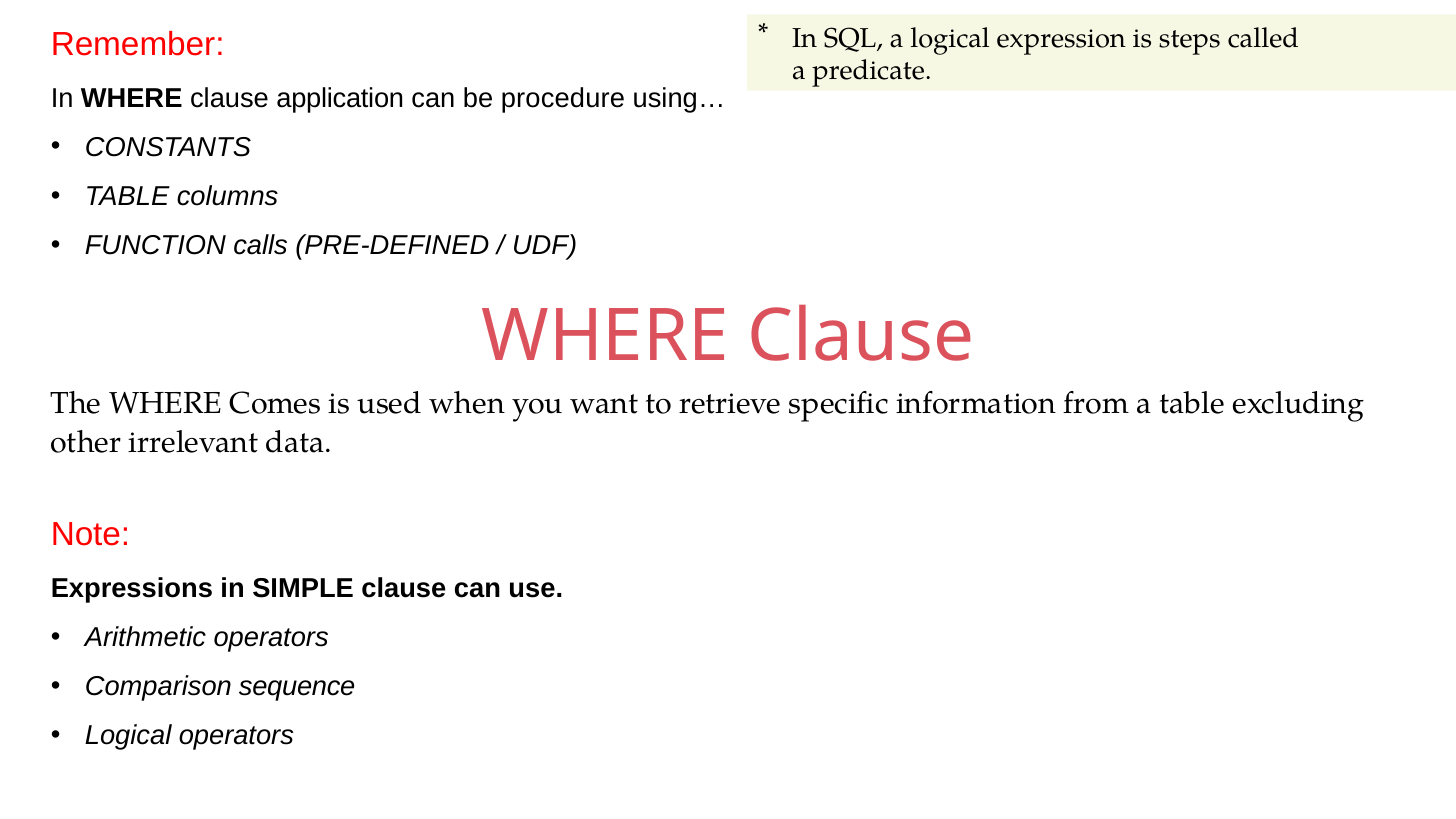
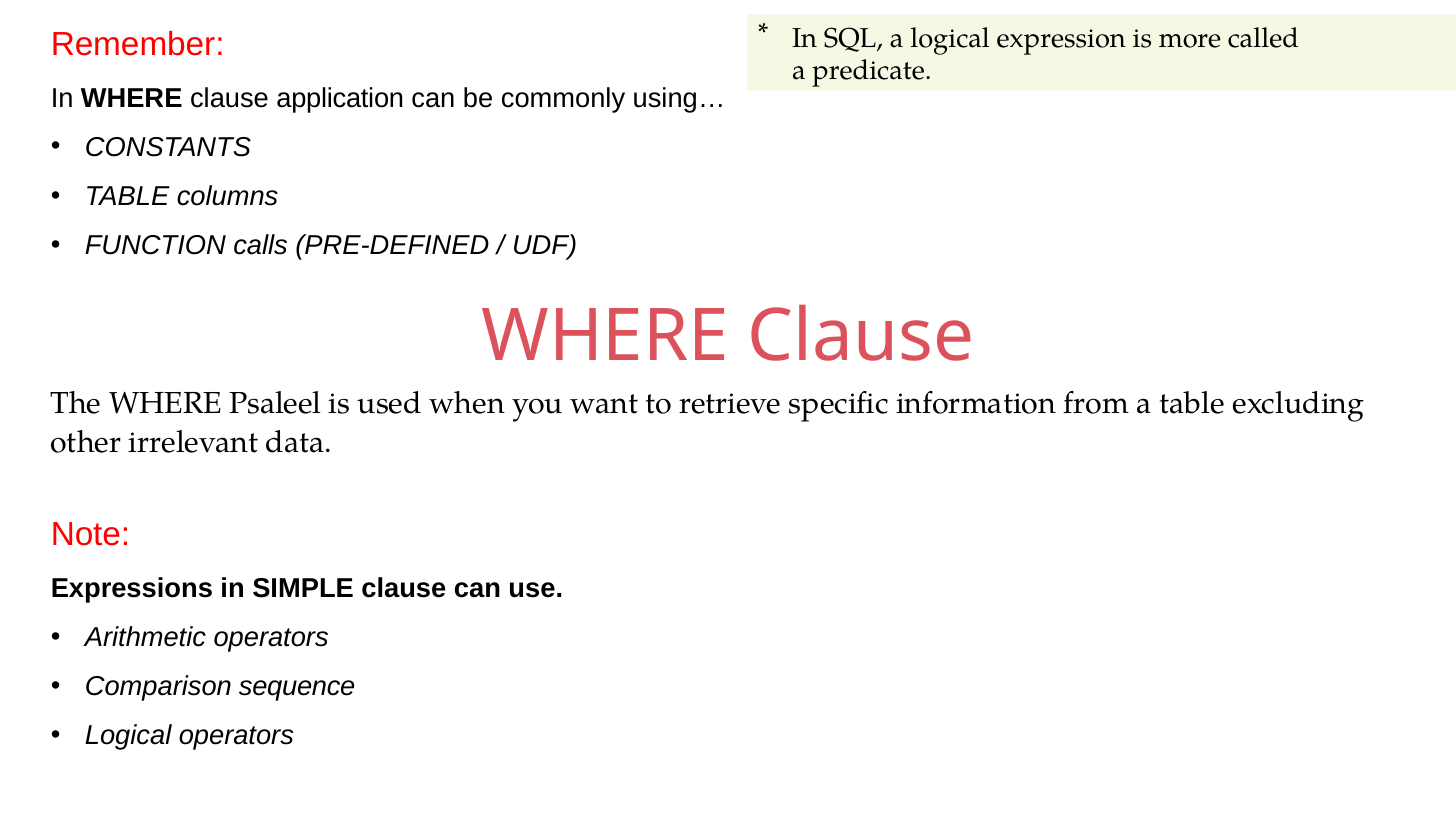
steps: steps -> more
procedure: procedure -> commonly
Comes: Comes -> Psaleel
